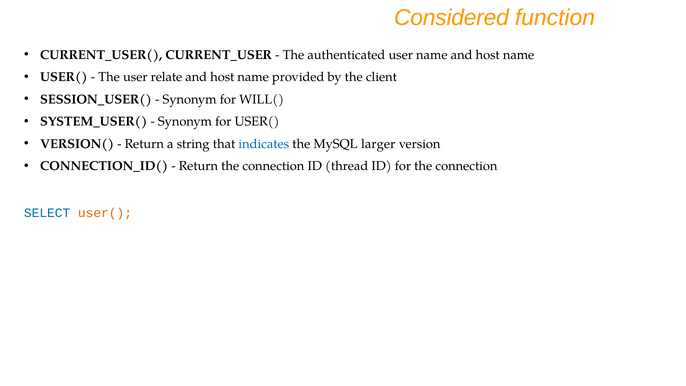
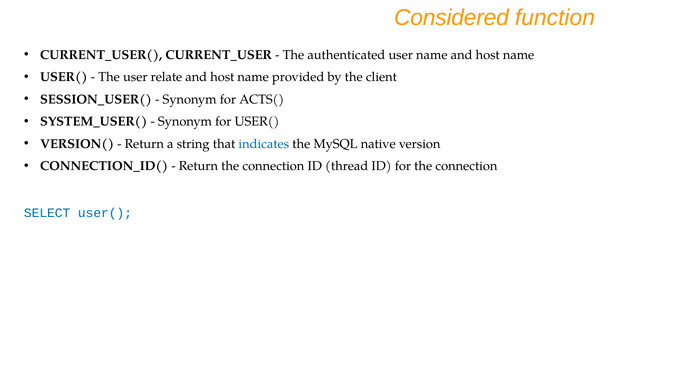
WILL(: WILL( -> ACTS(
larger: larger -> native
user( at (105, 213) colour: orange -> blue
